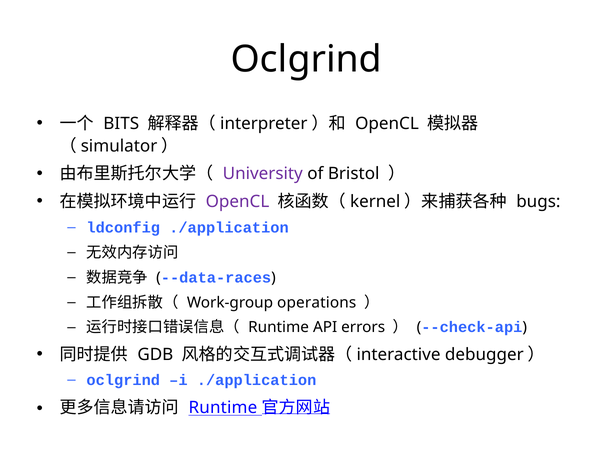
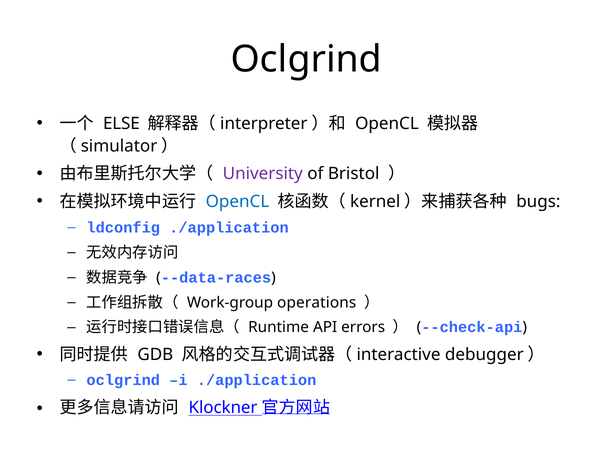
BITS: BITS -> ELSE
OpenCL at (237, 202) colour: purple -> blue
Runtime at (223, 408): Runtime -> Klockner
